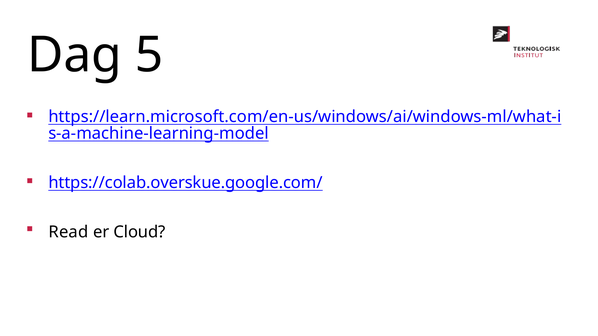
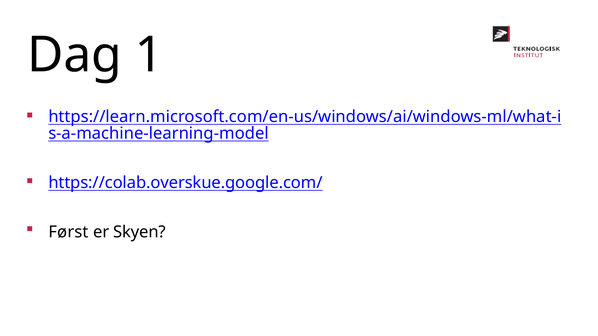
5: 5 -> 1
Read: Read -> Først
Cloud: Cloud -> Skyen
